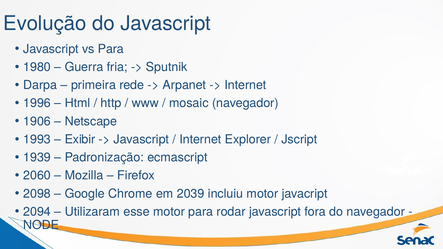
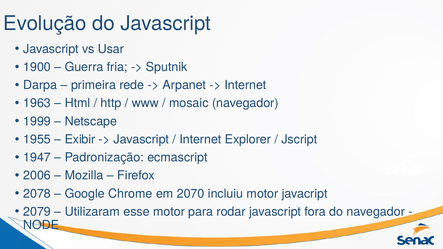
vs Para: Para -> Usar
1980: 1980 -> 1900
1996: 1996 -> 1963
1906: 1906 -> 1999
1993: 1993 -> 1955
1939: 1939 -> 1947
2060: 2060 -> 2006
2098: 2098 -> 2078
2039: 2039 -> 2070
2094: 2094 -> 2079
